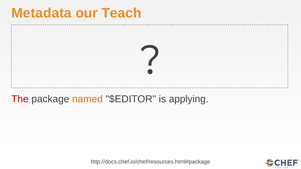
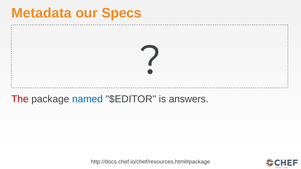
Teach: Teach -> Specs
named colour: orange -> blue
applying: applying -> answers
